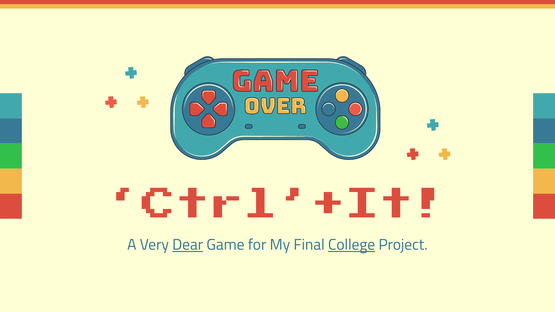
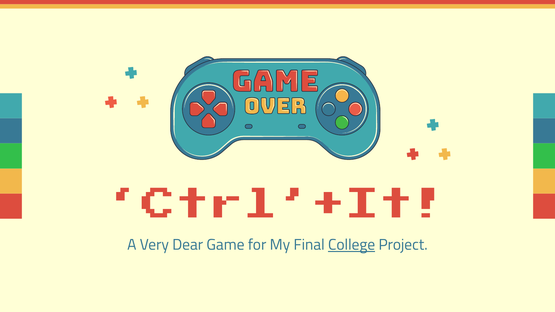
Dear underline: present -> none
